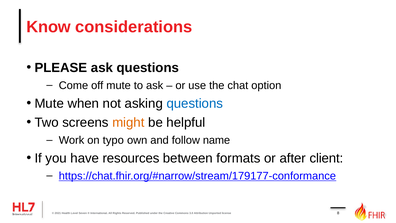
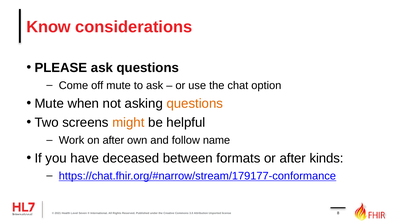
questions at (195, 103) colour: blue -> orange
on typo: typo -> after
resources: resources -> deceased
client: client -> kinds
